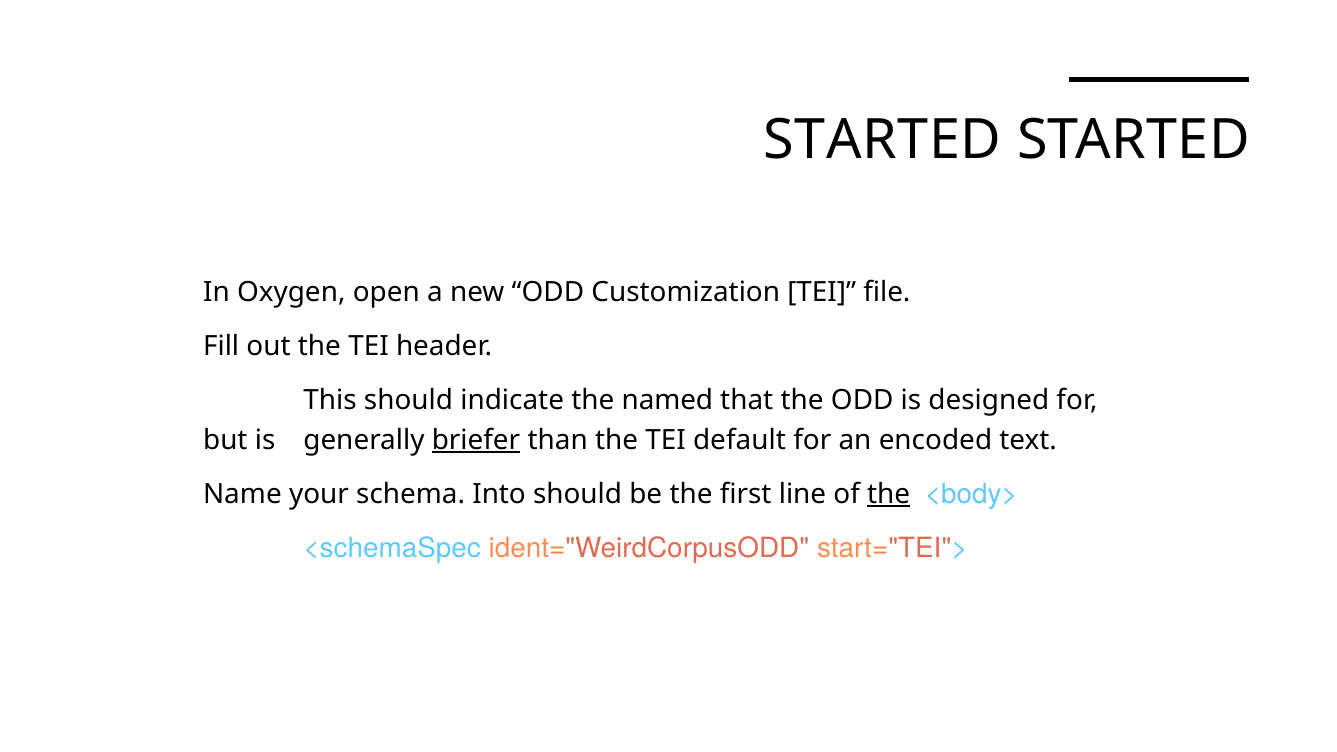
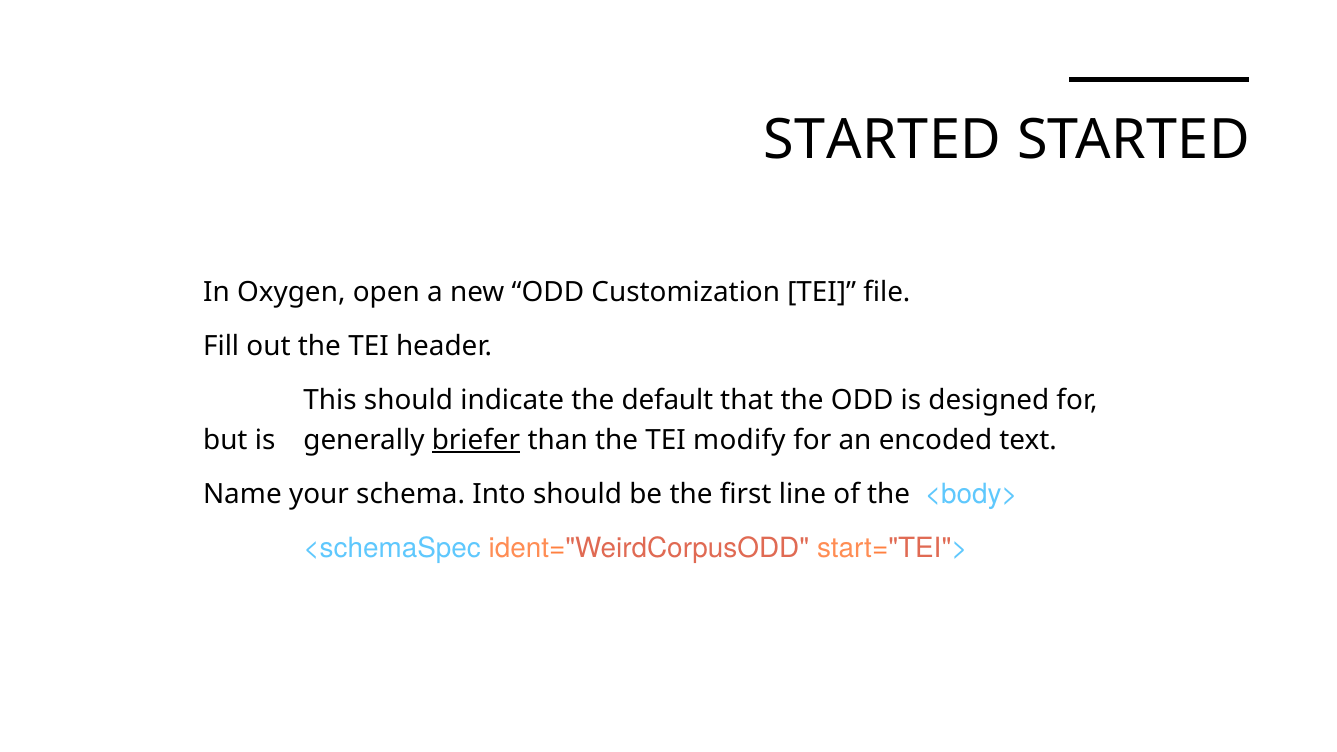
named: named -> default
default: default -> modify
the at (889, 494) underline: present -> none
